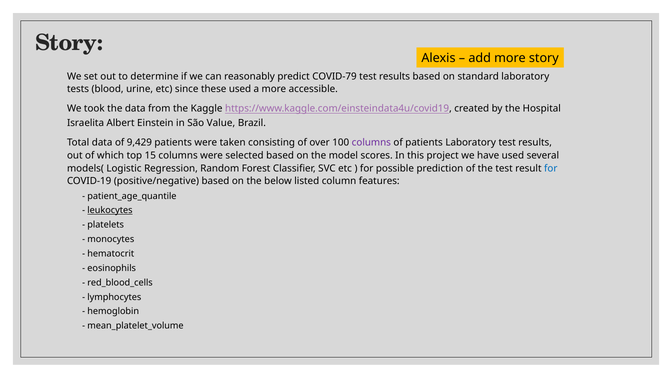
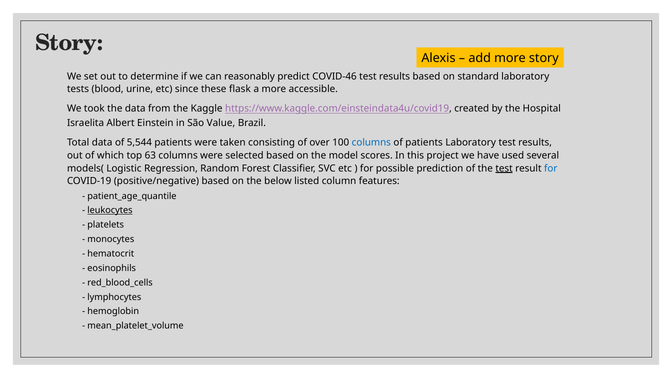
COVID-79: COVID-79 -> COVID-46
these used: used -> flask
9,429: 9,429 -> 5,544
columns at (371, 142) colour: purple -> blue
15: 15 -> 63
test at (504, 168) underline: none -> present
